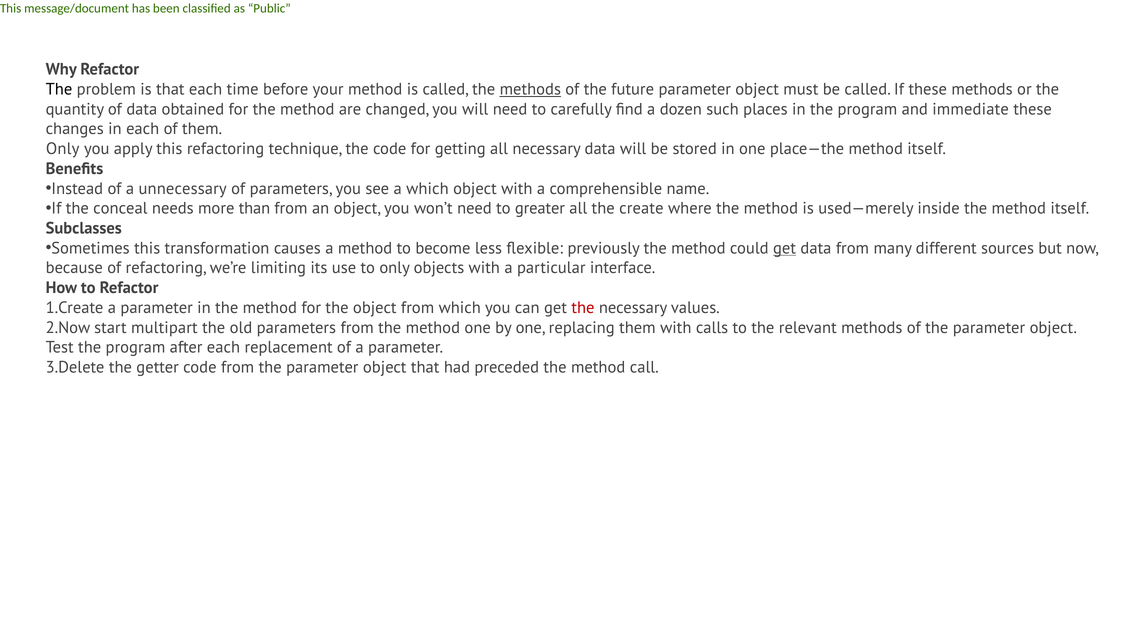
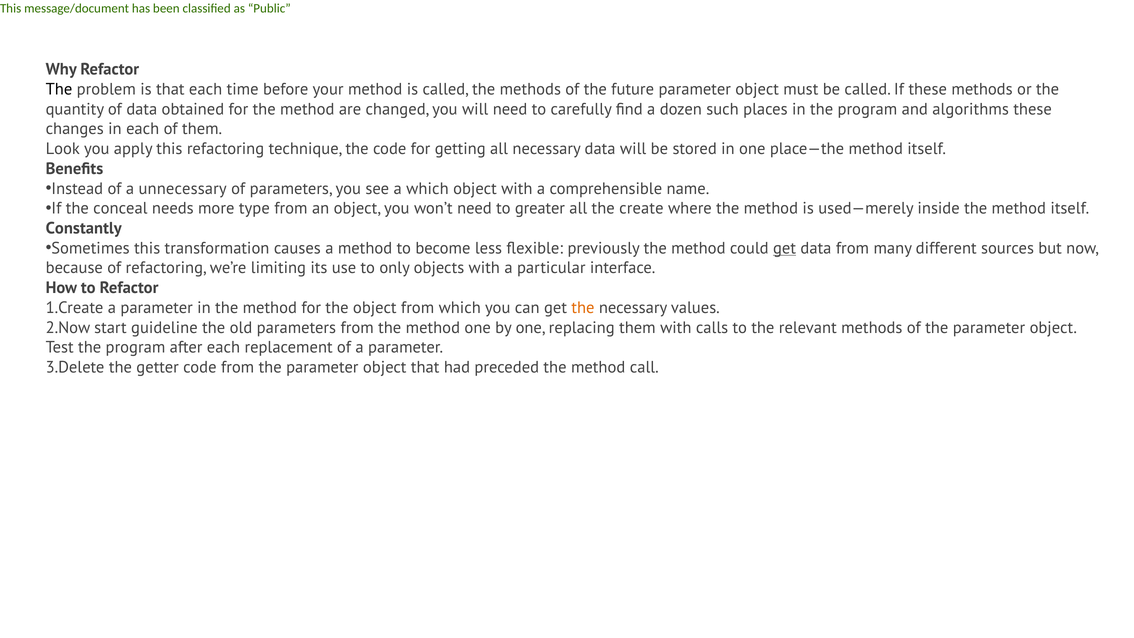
methods at (530, 89) underline: present -> none
immediate: immediate -> algorithms
Only at (63, 149): Only -> Look
than: than -> type
Subclasses: Subclasses -> Constantly
the at (583, 308) colour: red -> orange
multipart: multipart -> guideline
